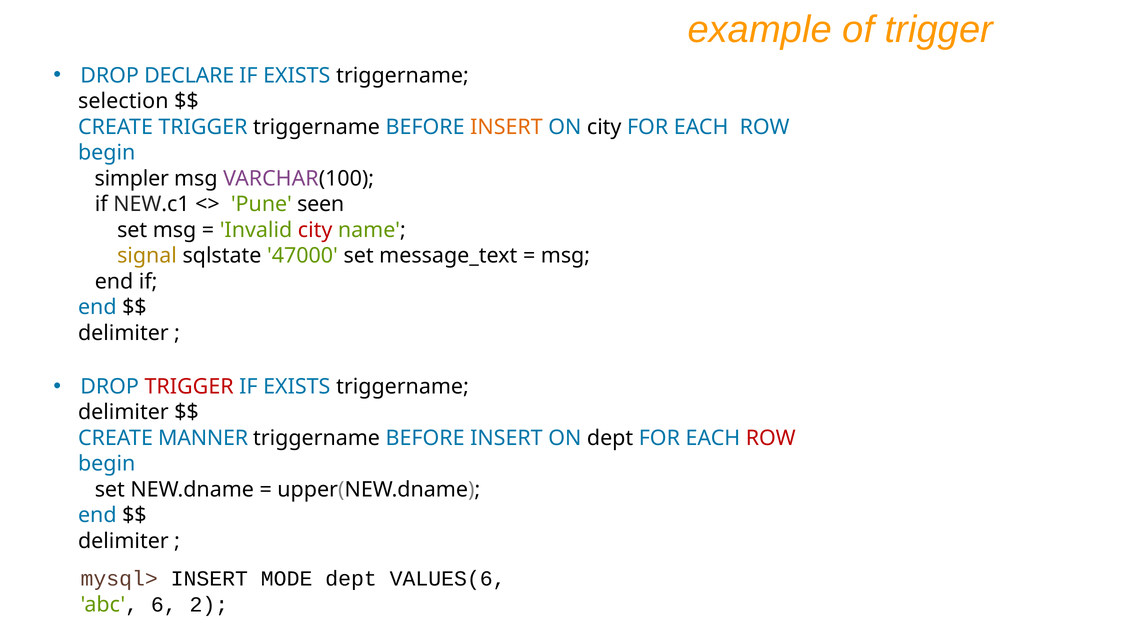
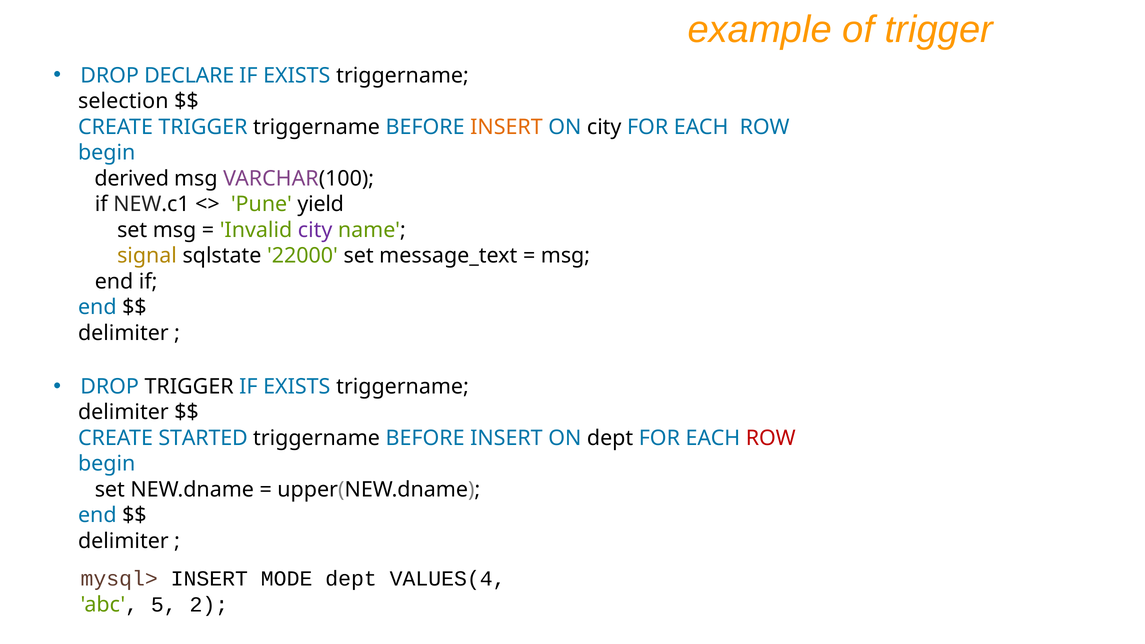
simpler: simpler -> derived
seen: seen -> yield
city at (315, 230) colour: red -> purple
47000: 47000 -> 22000
TRIGGER at (189, 387) colour: red -> black
MANNER: MANNER -> STARTED
VALUES(6: VALUES(6 -> VALUES(4
6: 6 -> 5
